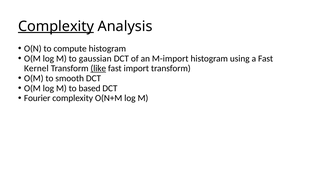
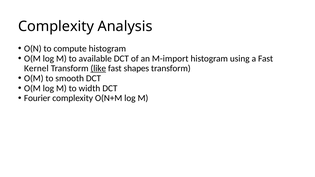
Complexity at (56, 26) underline: present -> none
gaussian: gaussian -> available
import: import -> shapes
based: based -> width
